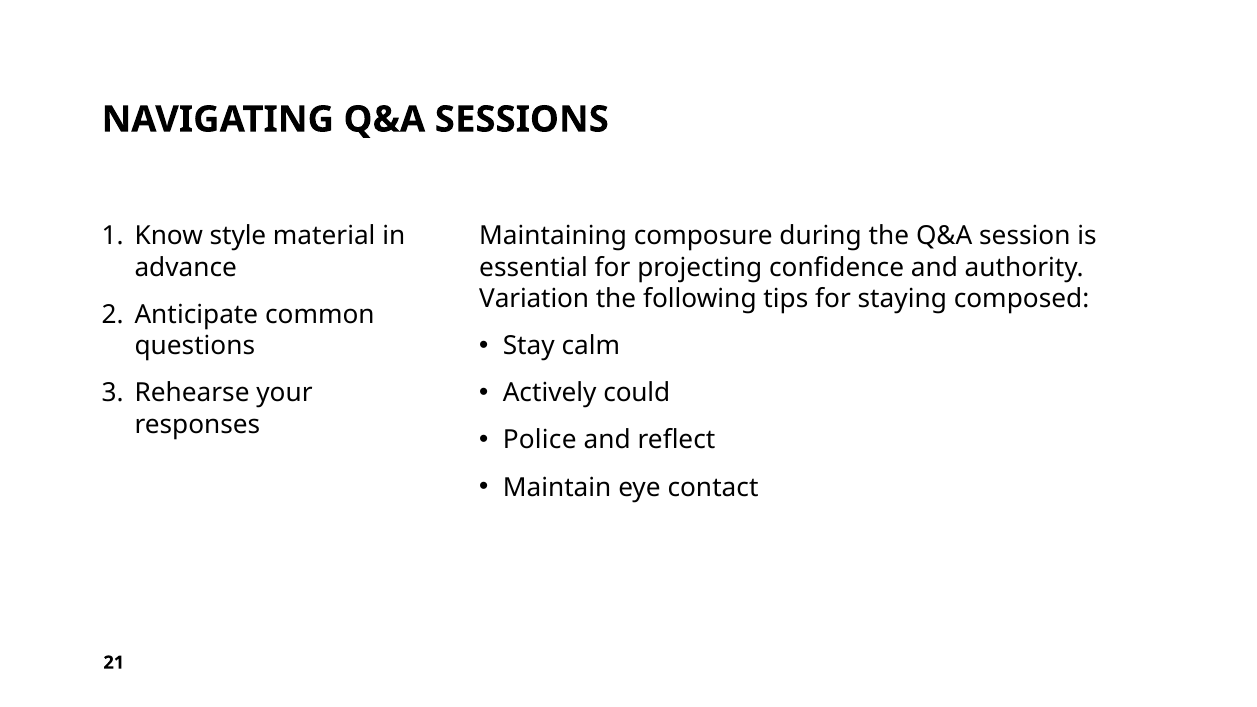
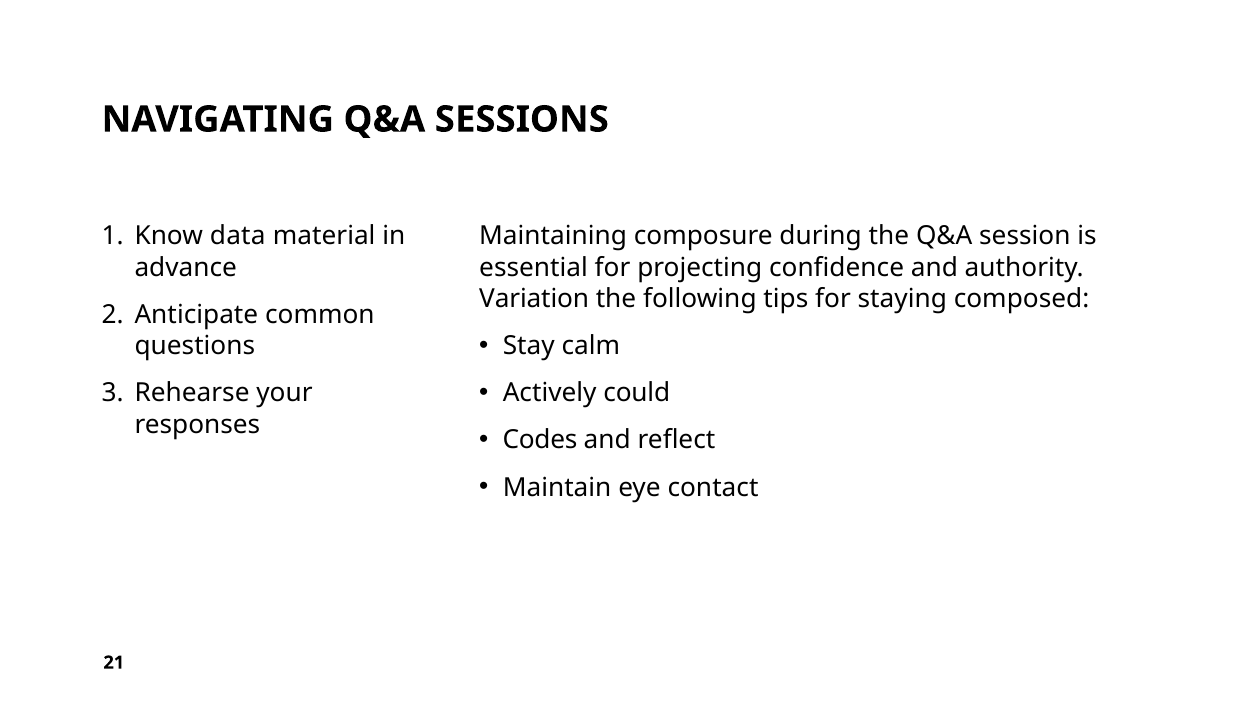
style: style -> data
Police: Police -> Codes
